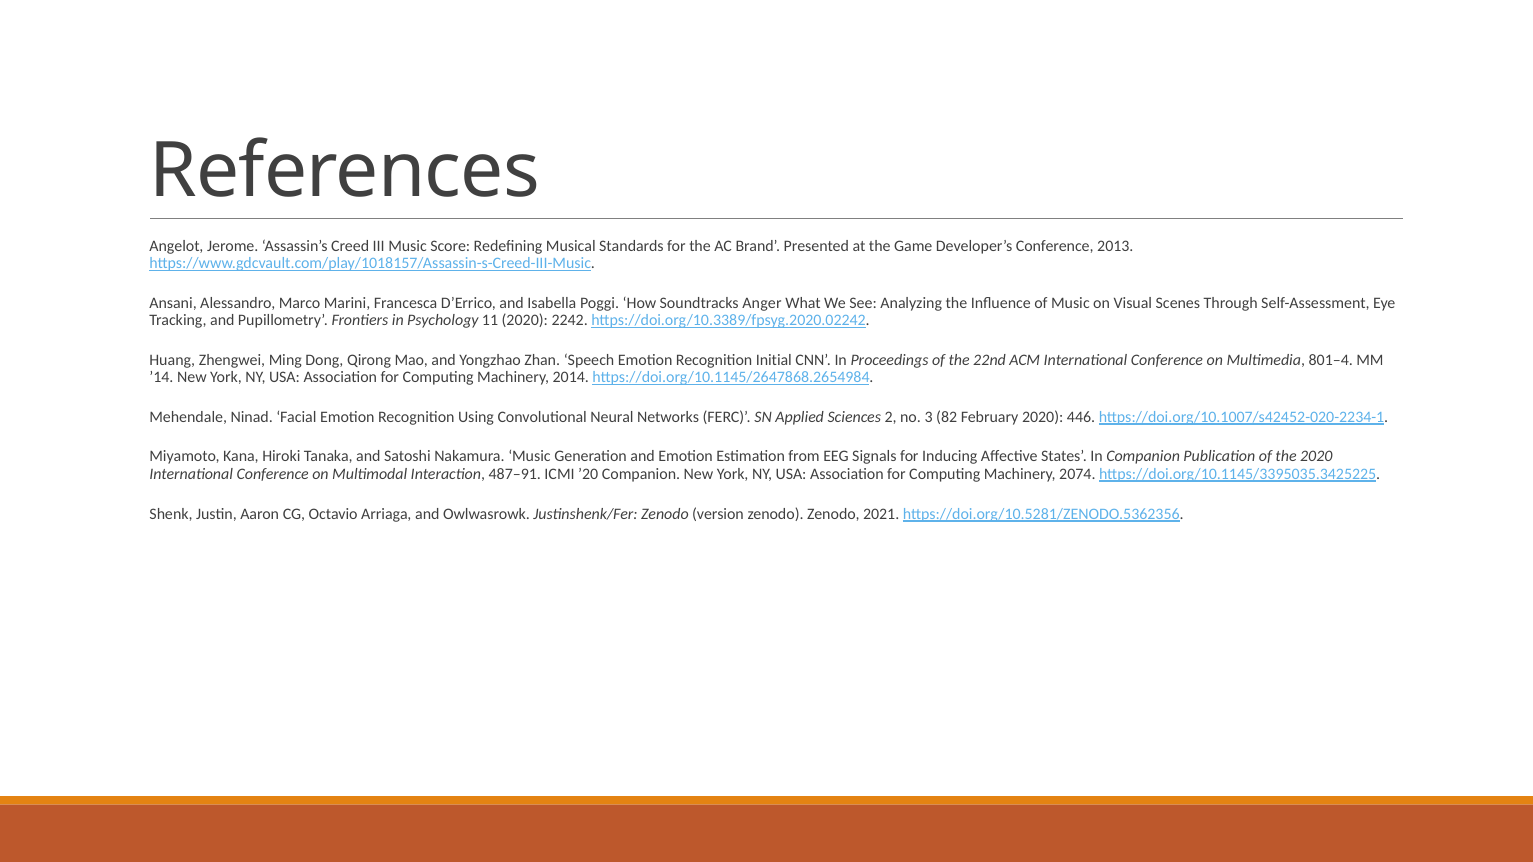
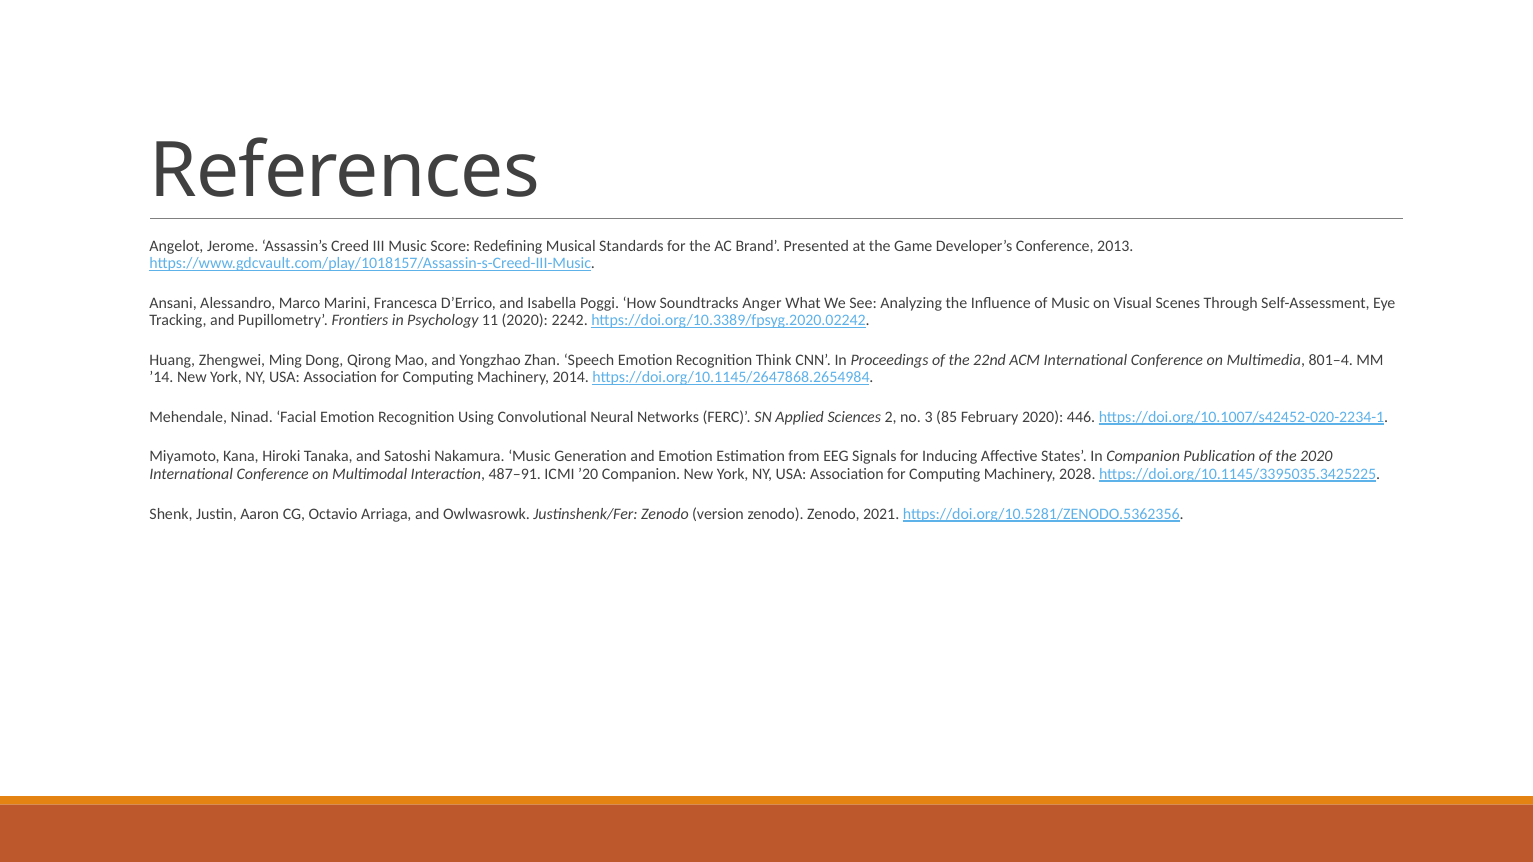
Initial: Initial -> Think
82: 82 -> 85
2074: 2074 -> 2028
